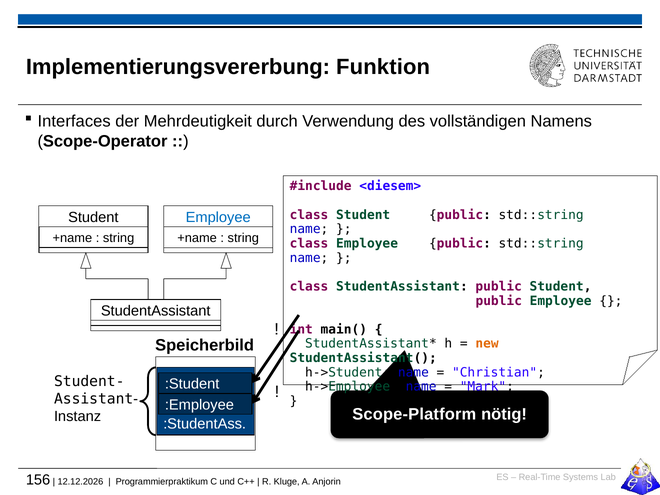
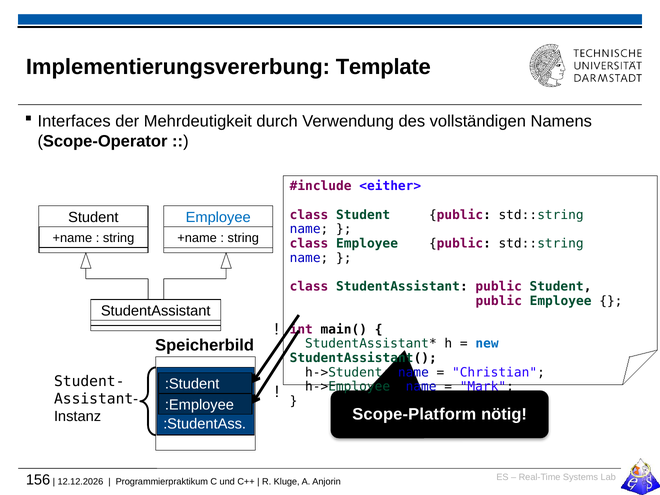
Funktion: Funktion -> Template
<diesem>: <diesem> -> <either>
new colour: orange -> blue
